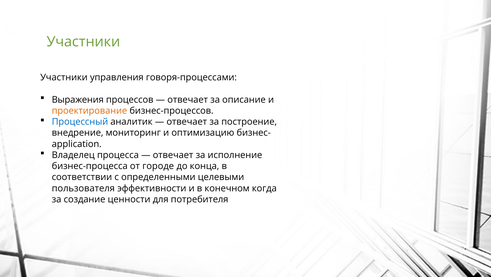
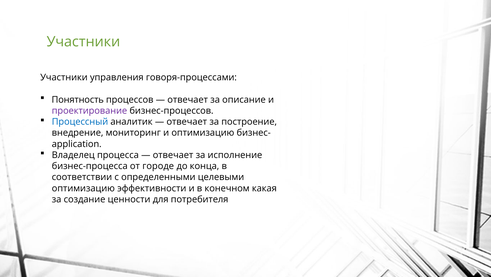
Выражения: Выражения -> Понятность
проектирование colour: orange -> purple
пользователя at (83, 188): пользователя -> оптимизацию
когда: когда -> какая
